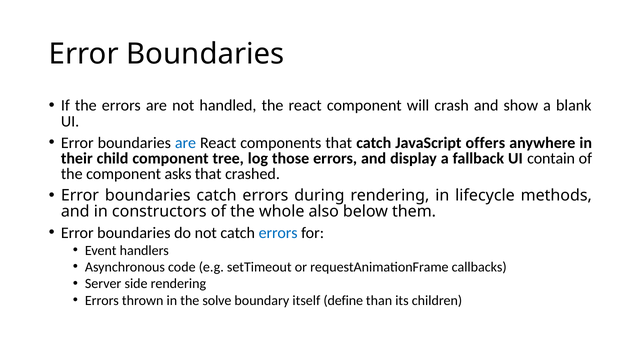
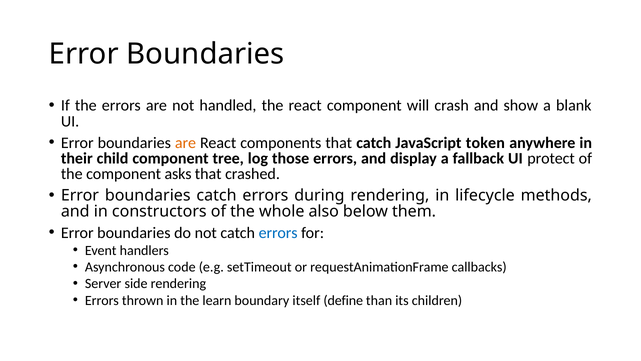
are at (186, 143) colour: blue -> orange
offers: offers -> token
contain: contain -> protect
solve: solve -> learn
